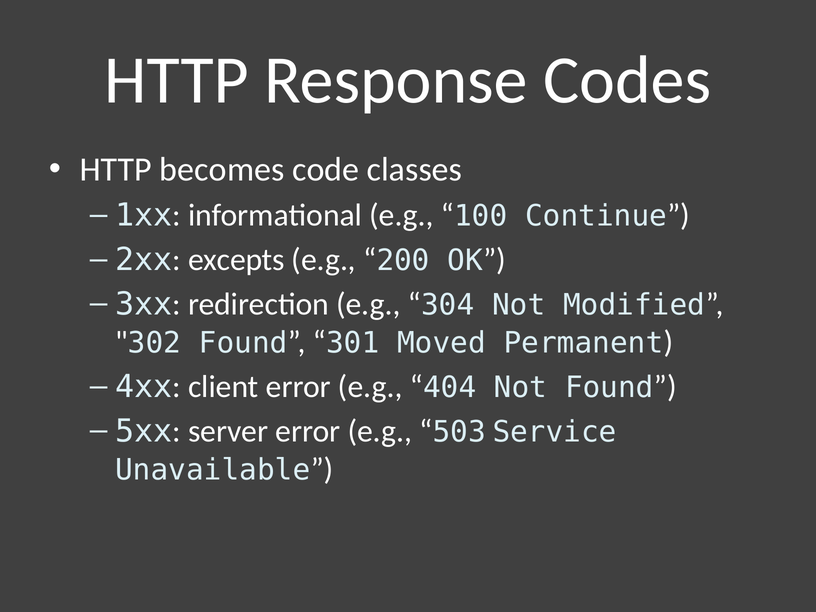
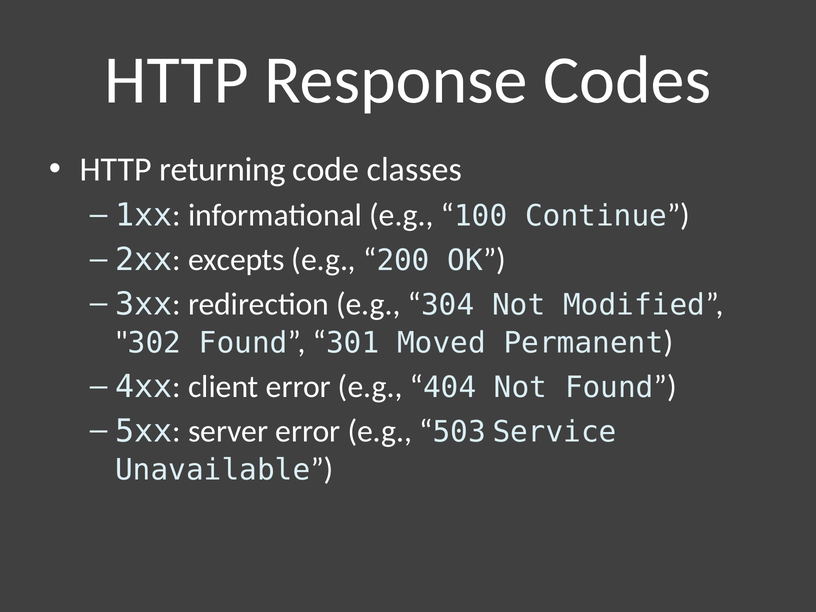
becomes: becomes -> returning
